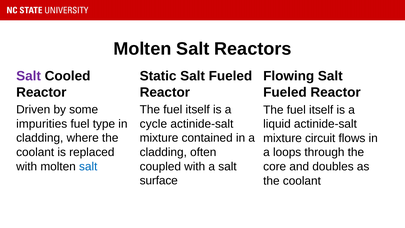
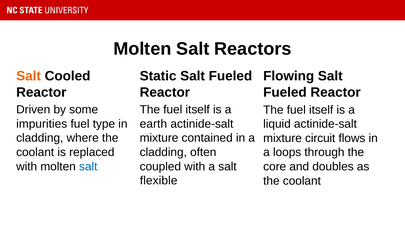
Salt at (29, 76) colour: purple -> orange
cycle: cycle -> earth
surface: surface -> flexible
